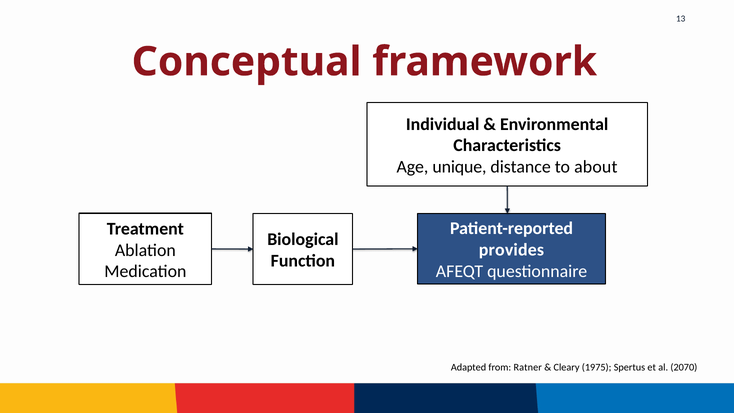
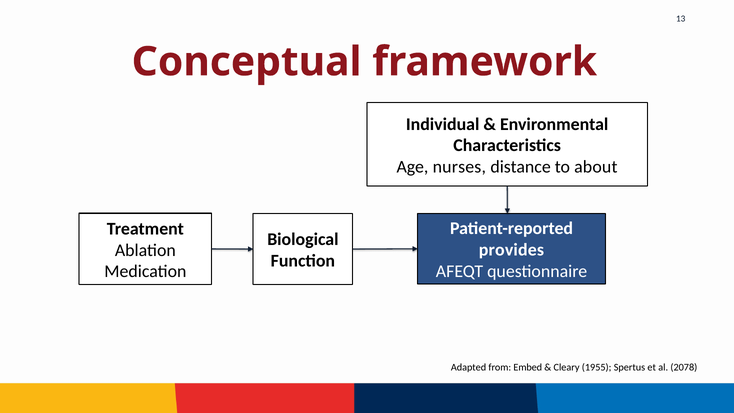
unique: unique -> nurses
Ratner: Ratner -> Embed
1975: 1975 -> 1955
2070: 2070 -> 2078
